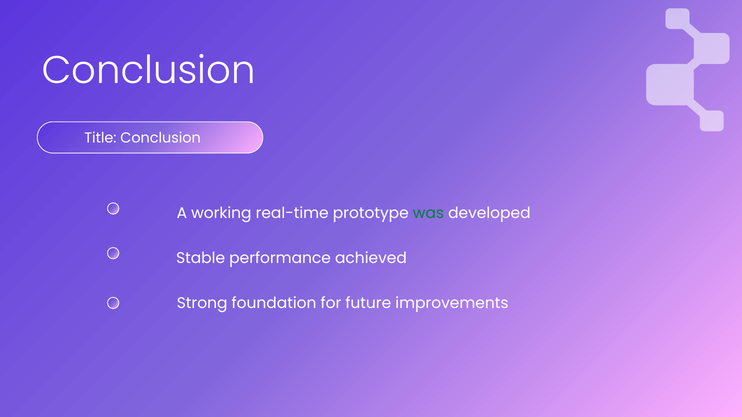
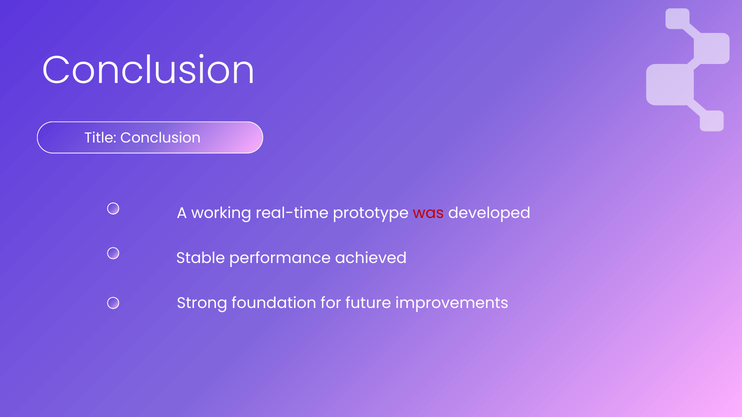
was colour: green -> red
